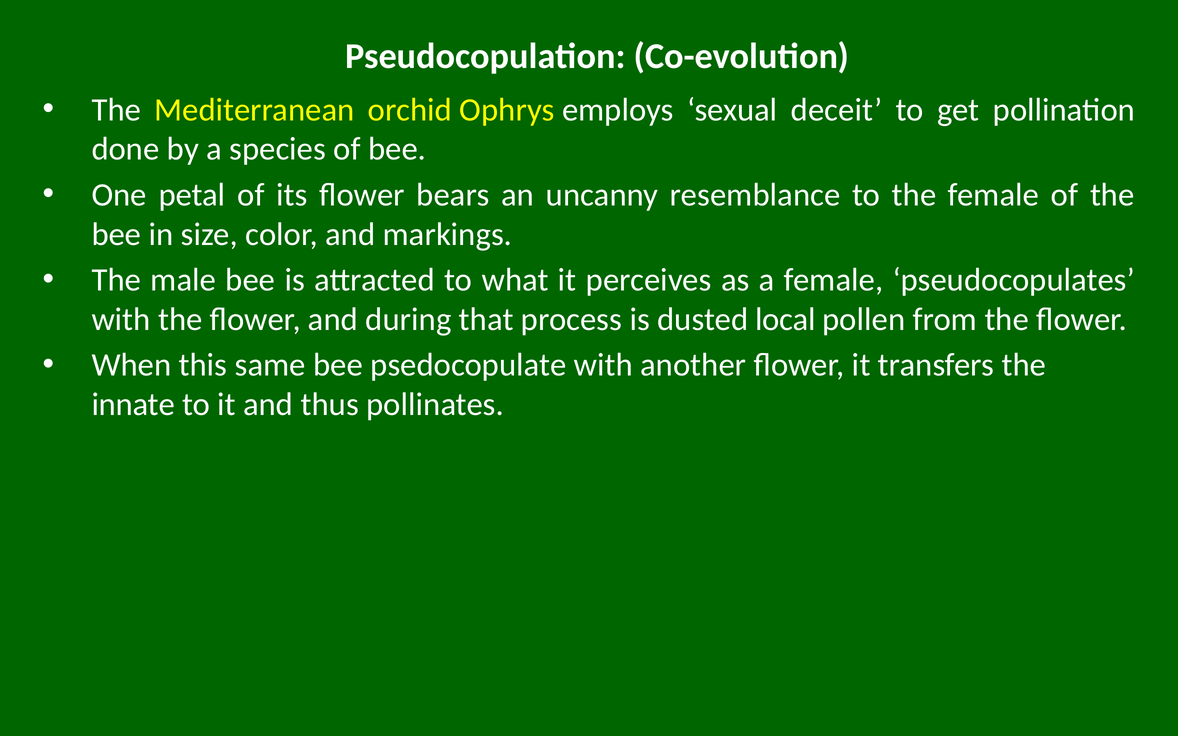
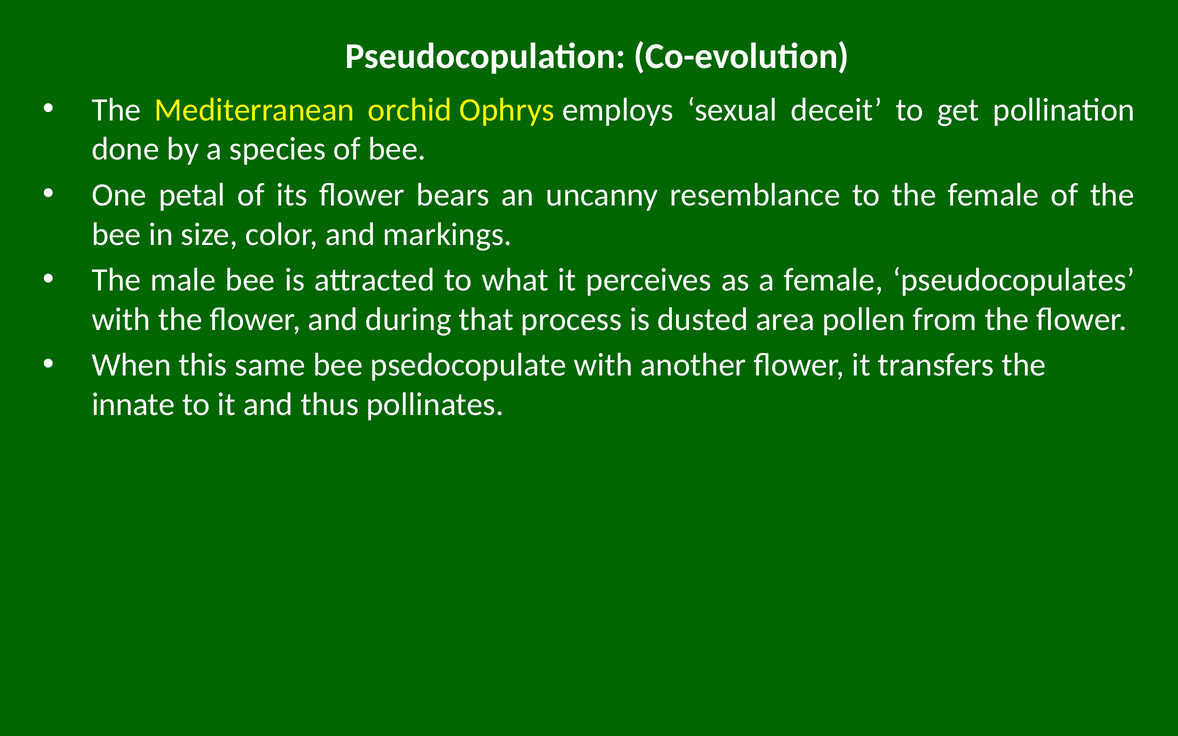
local: local -> area
